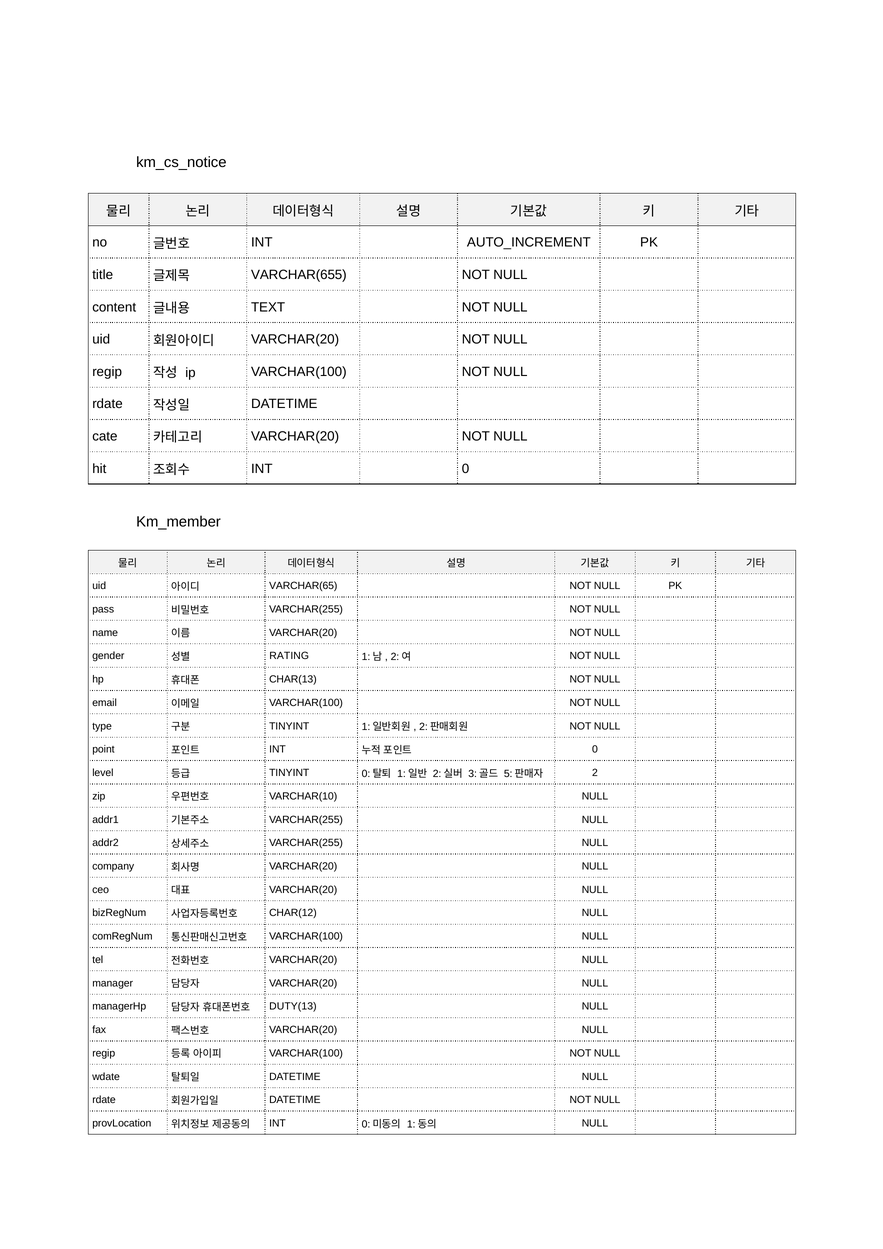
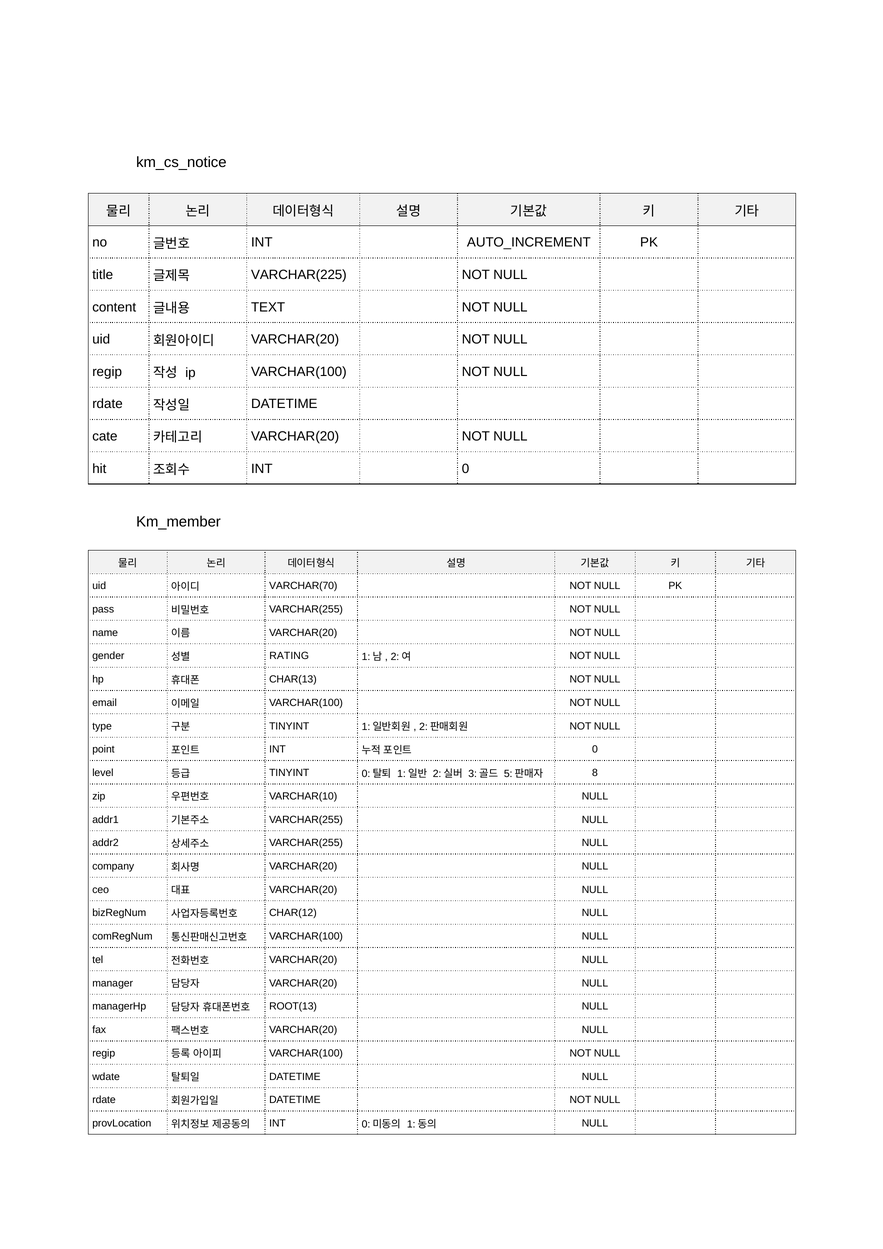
VARCHAR(655: VARCHAR(655 -> VARCHAR(225
VARCHAR(65: VARCHAR(65 -> VARCHAR(70
2: 2 -> 8
DUTY(13: DUTY(13 -> ROOT(13
